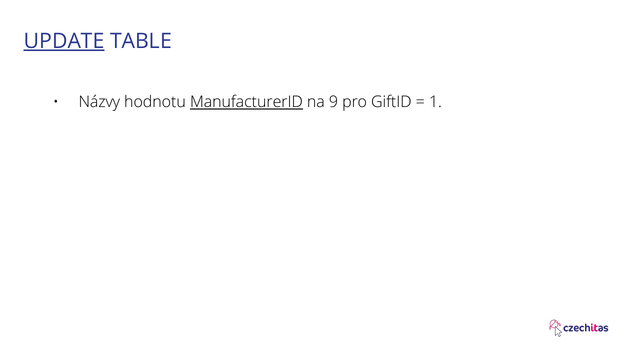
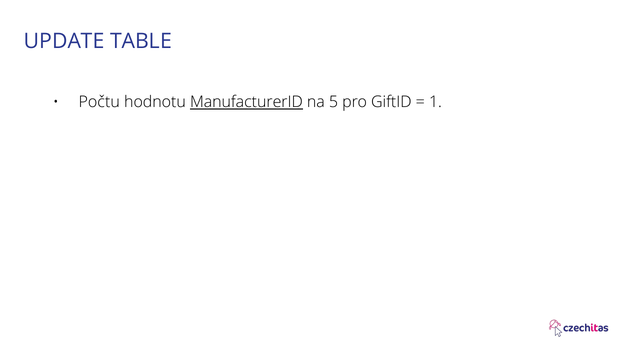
UPDATE underline: present -> none
Názvy: Názvy -> Počtu
9: 9 -> 5
